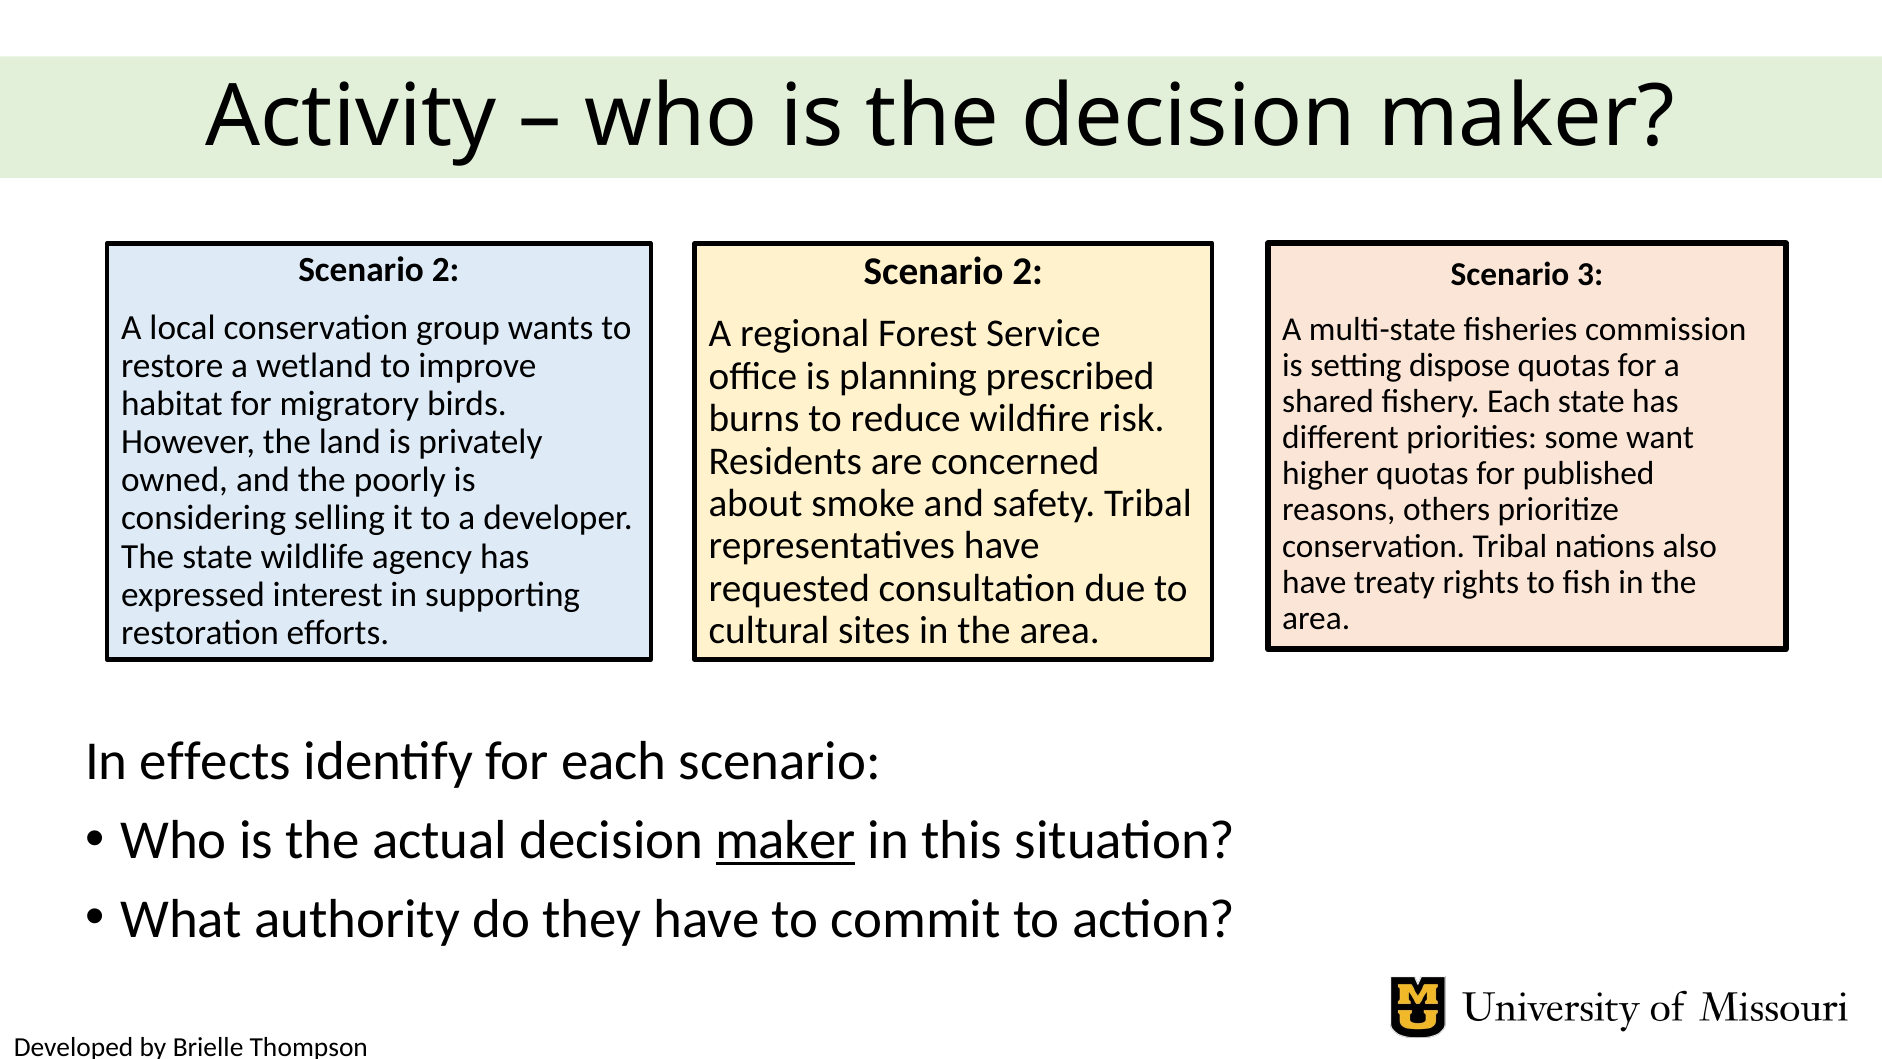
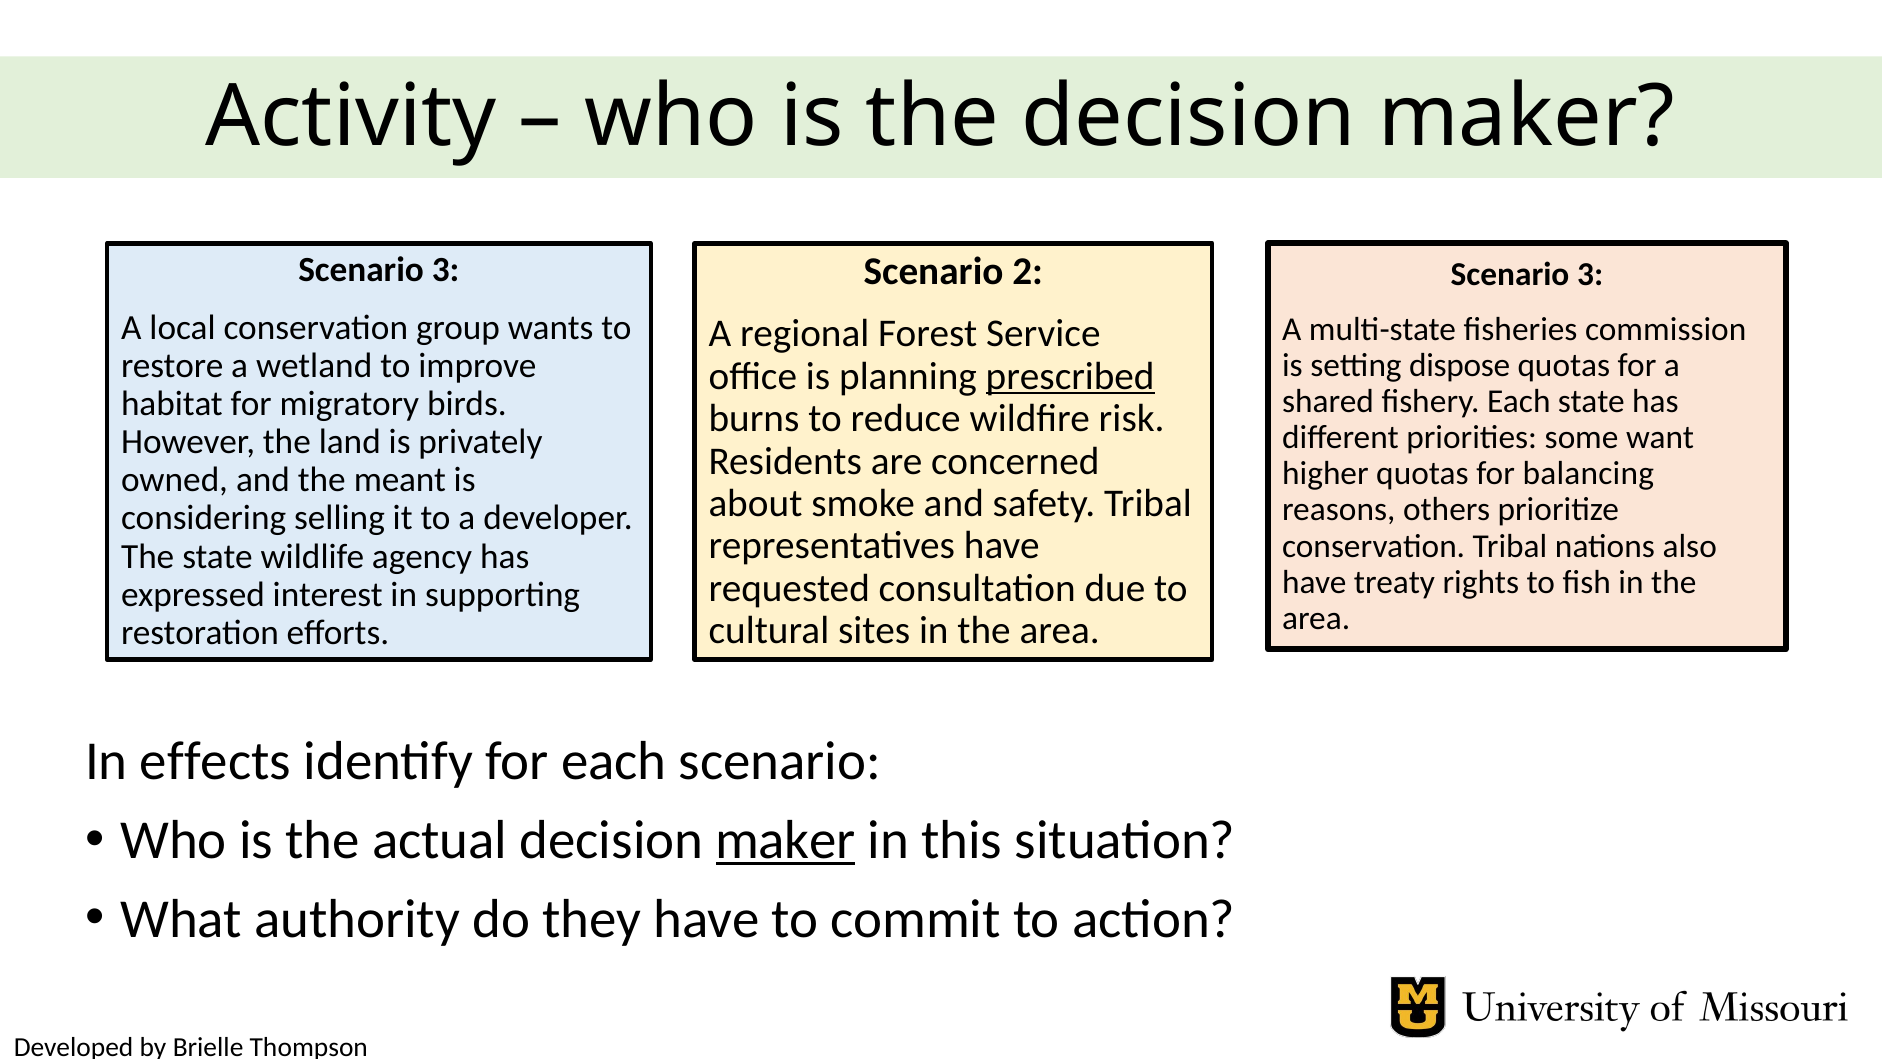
2 at (446, 270): 2 -> 3
prescribed underline: none -> present
published: published -> balancing
poorly: poorly -> meant
